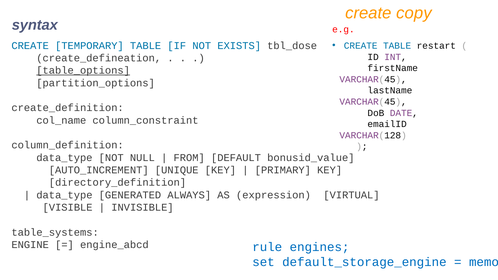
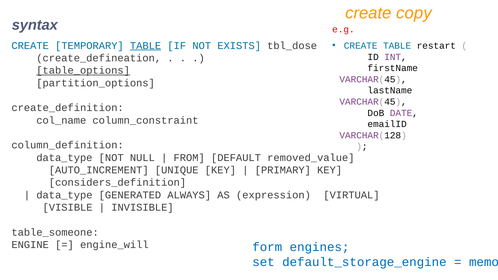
TABLE at (146, 46) underline: none -> present
bonusid_value: bonusid_value -> removed_value
directory_definition: directory_definition -> considers_definition
table_systems: table_systems -> table_someone
engine_abcd: engine_abcd -> engine_will
rule: rule -> form
